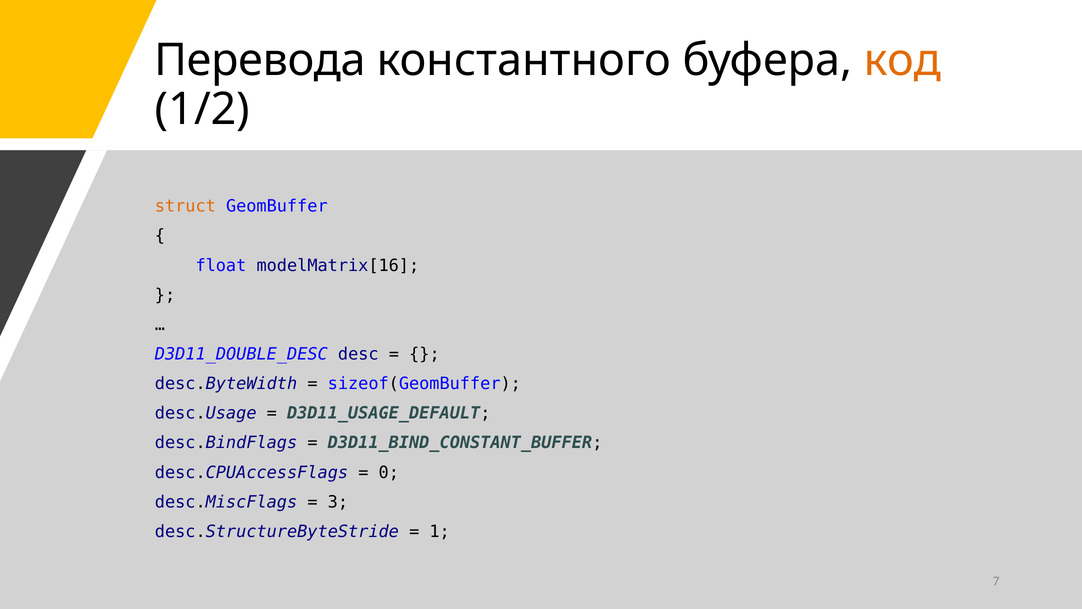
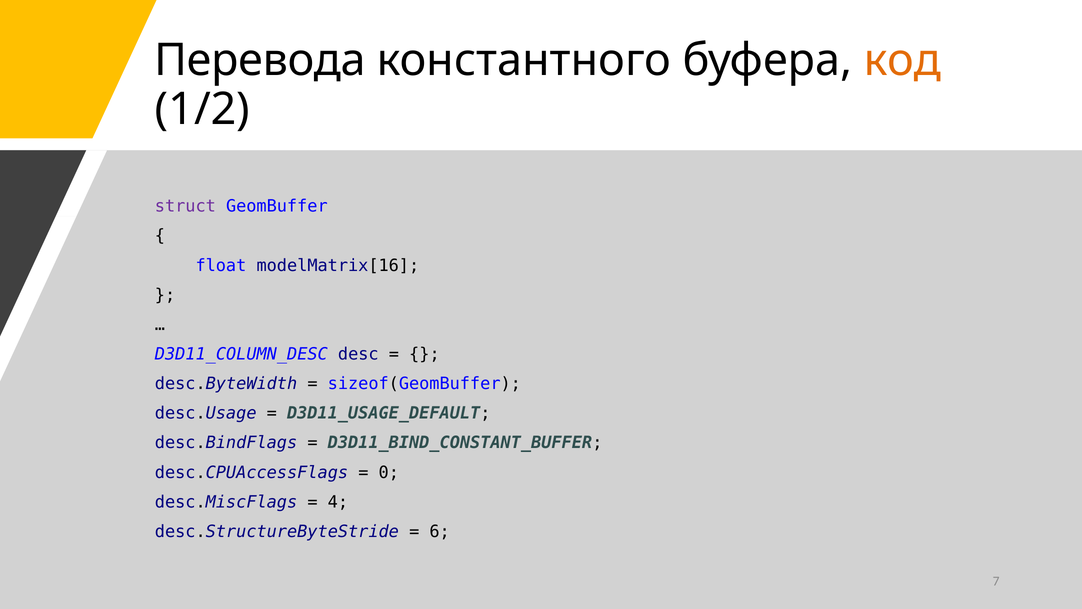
struct colour: orange -> purple
D3D11_DOUBLE_DESC: D3D11_DOUBLE_DESC -> D3D11_COLUMN_DESC
3: 3 -> 4
1: 1 -> 6
